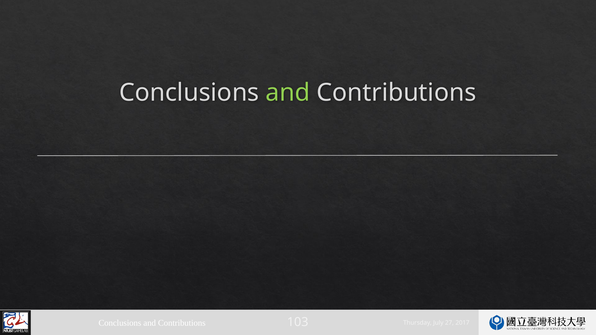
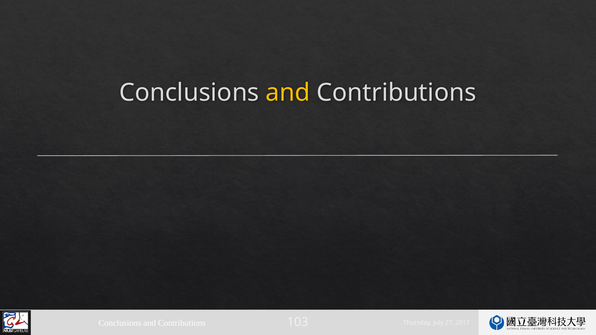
and at (288, 93) colour: light green -> yellow
